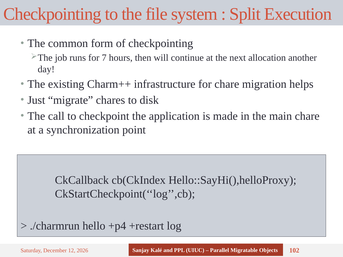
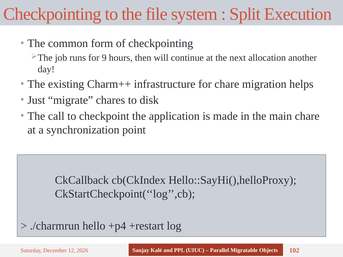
7: 7 -> 9
